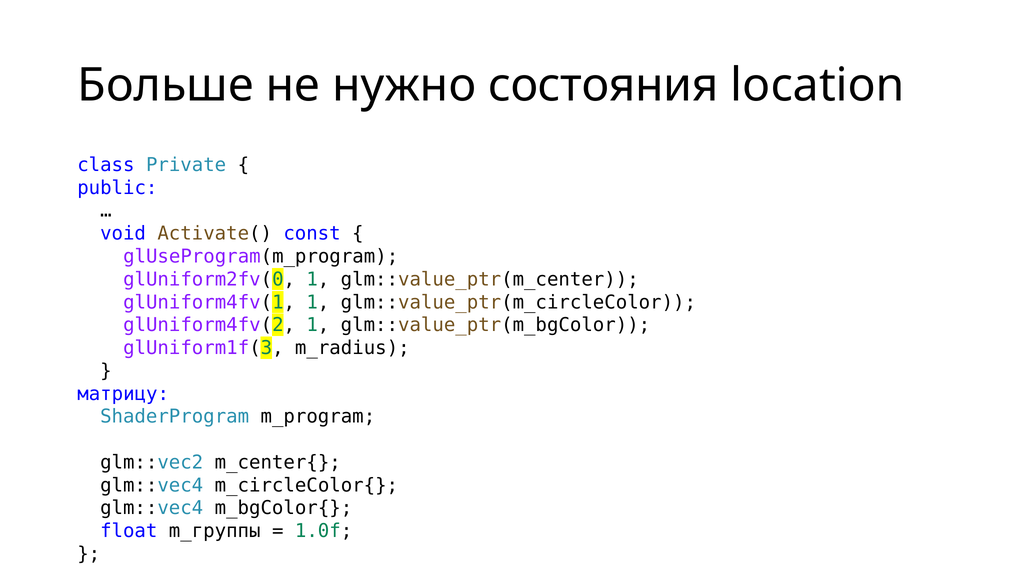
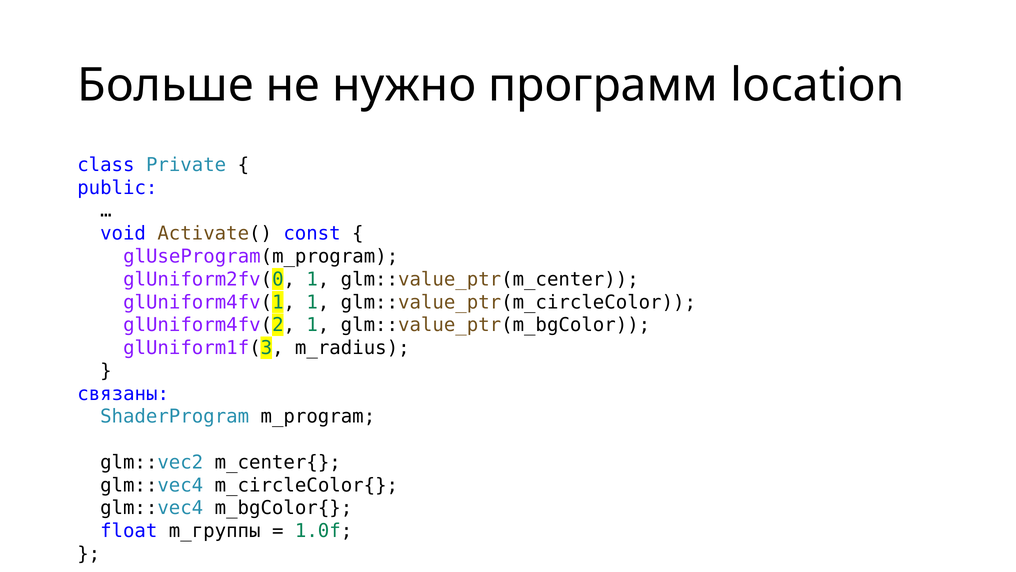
состояния: состояния -> программ
матрицу: матрицу -> связаны
